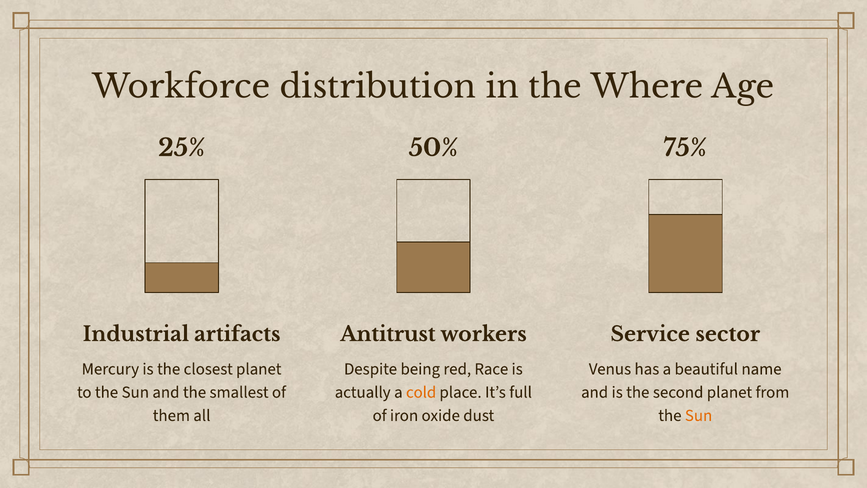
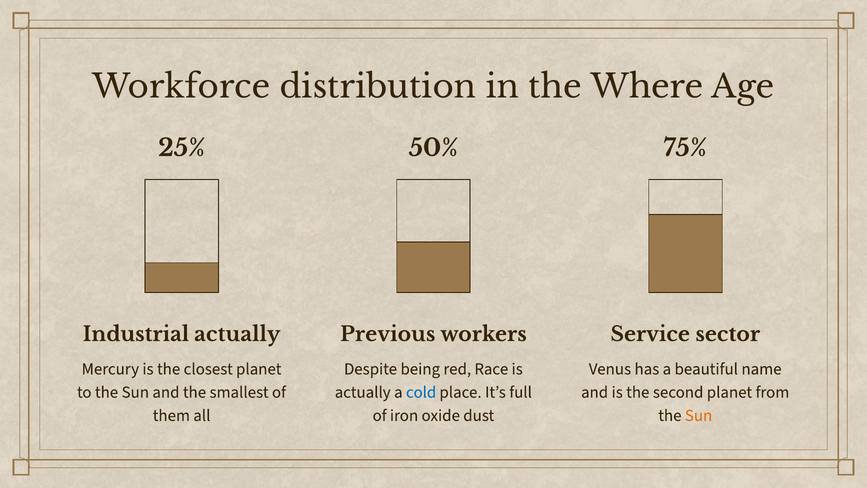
Industrial artifacts: artifacts -> actually
Antitrust: Antitrust -> Previous
cold colour: orange -> blue
